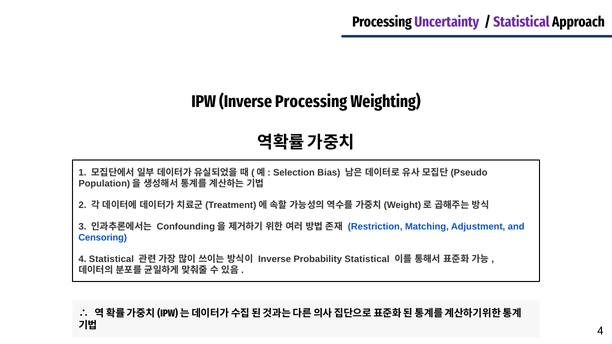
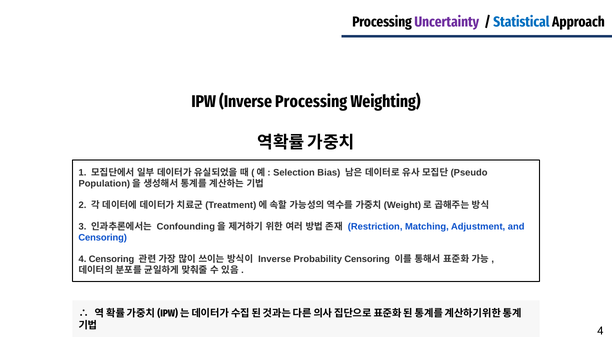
Statistical at (521, 22) colour: purple -> blue
4 Statistical: Statistical -> Censoring
Probability Statistical: Statistical -> Censoring
